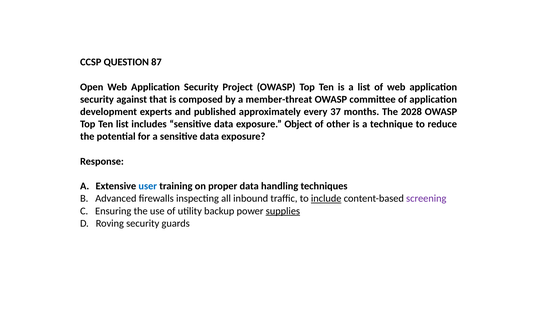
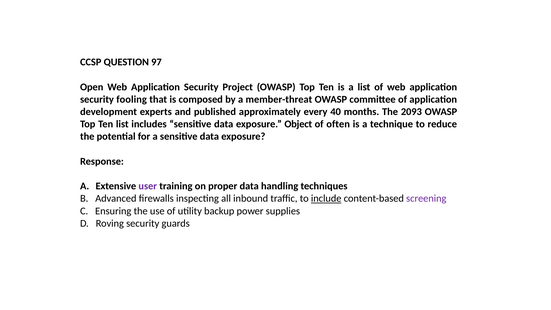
87: 87 -> 97
against: against -> fooling
37: 37 -> 40
2028: 2028 -> 2093
other: other -> often
user colour: blue -> purple
supplies underline: present -> none
